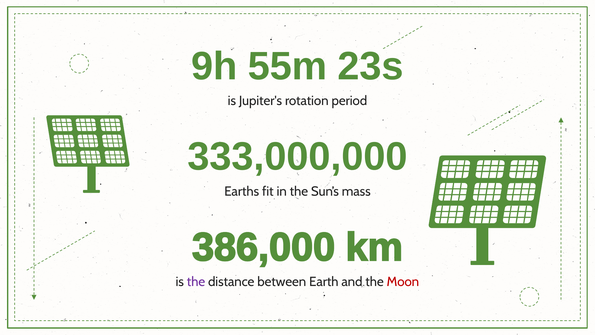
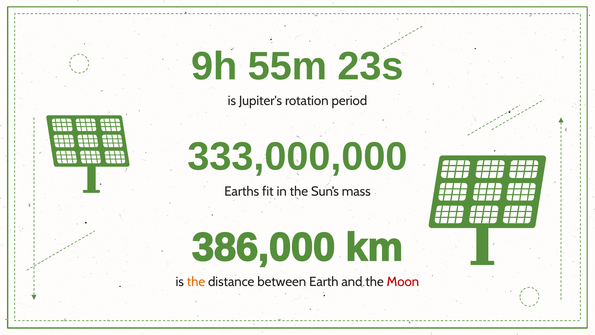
the at (196, 282) colour: purple -> orange
